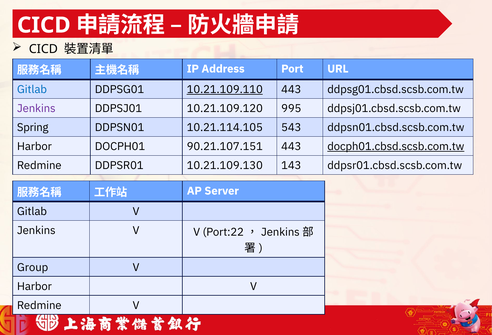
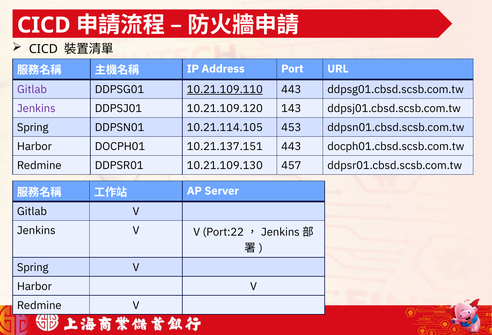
Gitlab at (32, 89) colour: blue -> purple
995: 995 -> 143
543: 543 -> 453
90.21.107.151: 90.21.107.151 -> 10.21.137.151
docph01.cbsd.scsb.com.tw underline: present -> none
143: 143 -> 457
Group at (33, 267): Group -> Spring
